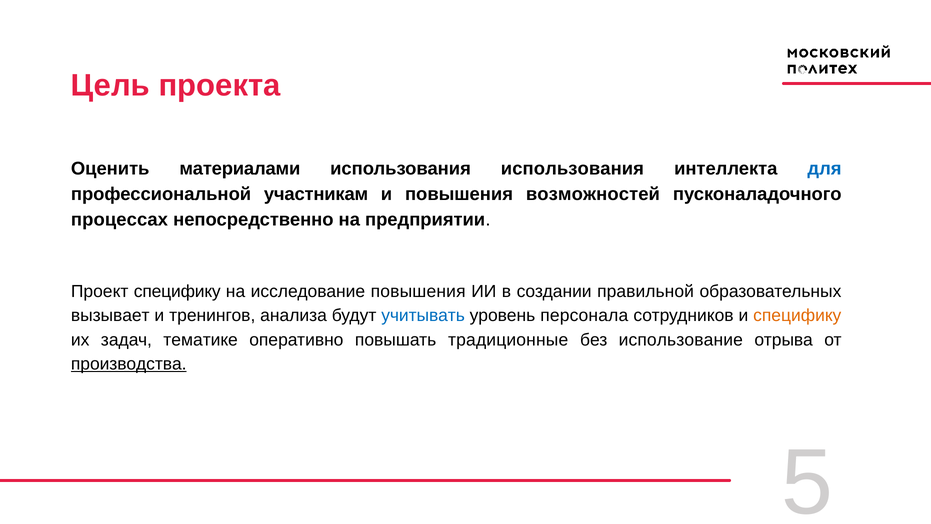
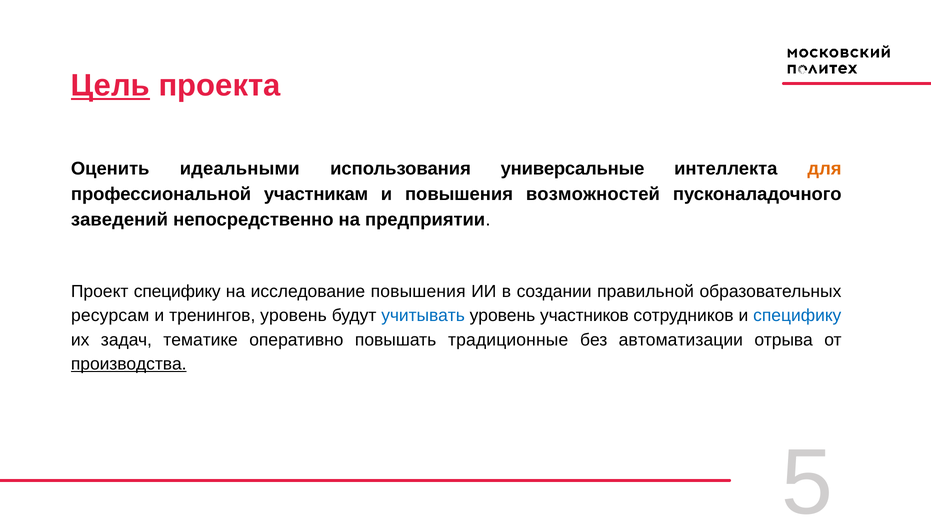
Цель underline: none -> present
материалами: материалами -> идеальными
использования использования: использования -> универсальные
для colour: blue -> orange
процессах: процессах -> заведений
вызывает: вызывает -> ресурсам
тренингов анализа: анализа -> уровень
персонала: персонала -> участников
специфику at (797, 315) colour: orange -> blue
использование: использование -> автоматизации
